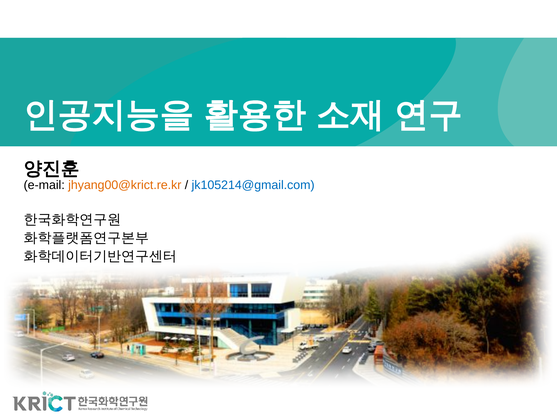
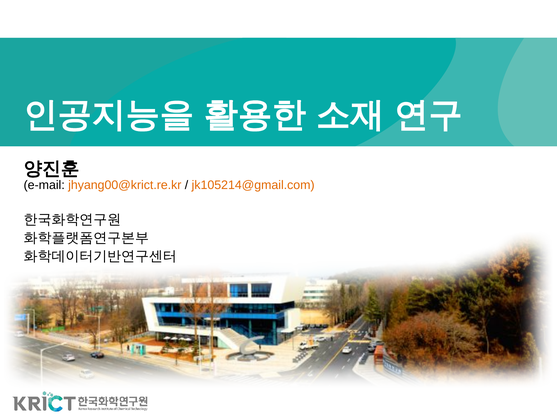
jk105214@gmail.com colour: blue -> orange
